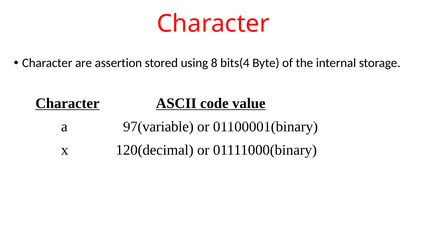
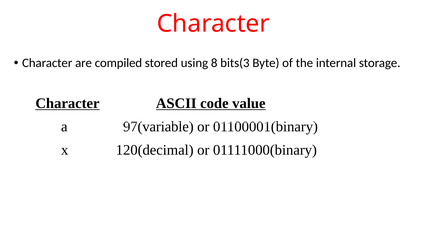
assertion: assertion -> compiled
bits(4: bits(4 -> bits(3
